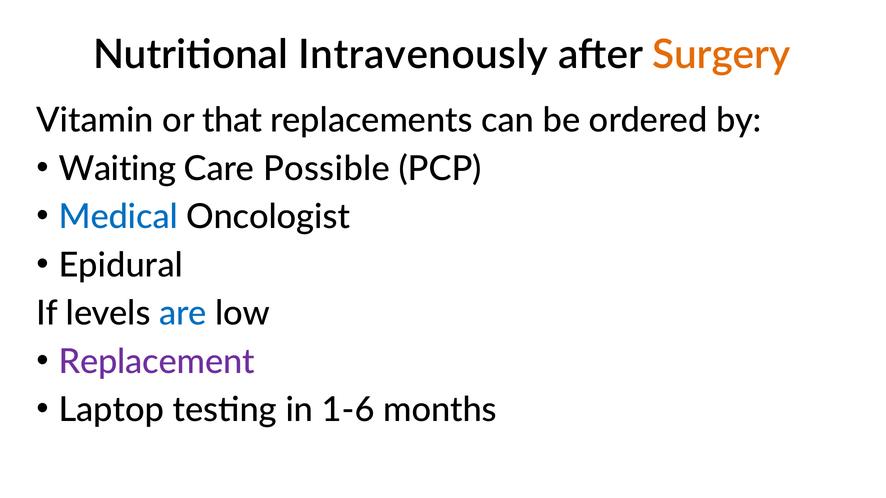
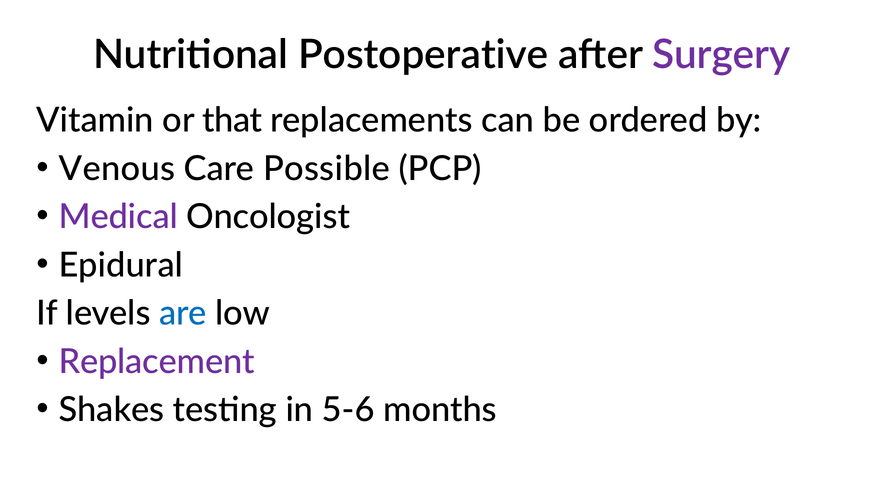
Intravenously: Intravenously -> Postoperative
Surgery colour: orange -> purple
Waiting: Waiting -> Venous
Medical colour: blue -> purple
Laptop: Laptop -> Shakes
1-6: 1-6 -> 5-6
